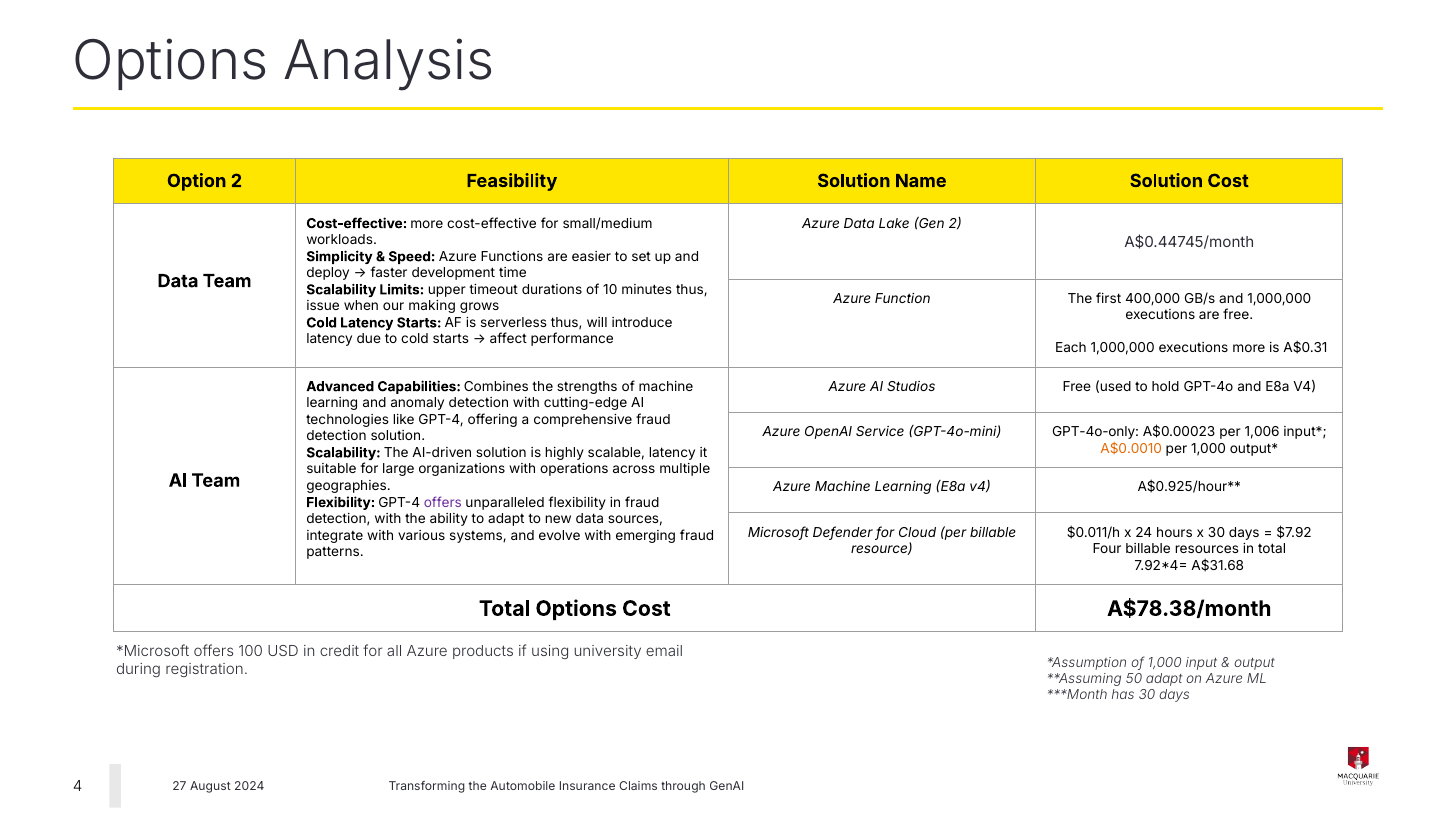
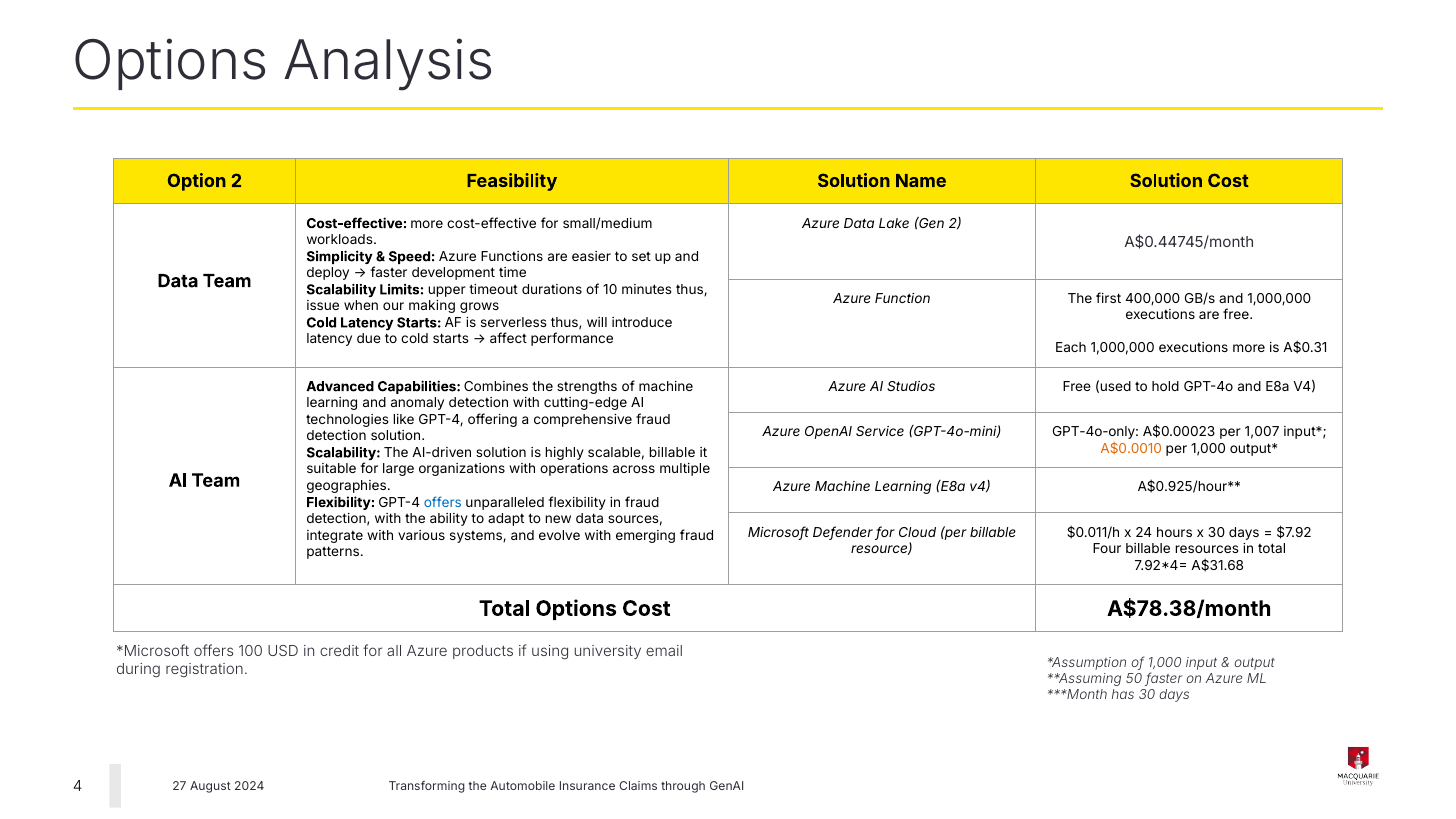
1,006: 1,006 -> 1,007
scalable latency: latency -> billable
offers at (443, 503) colour: purple -> blue
50 adapt: adapt -> faster
